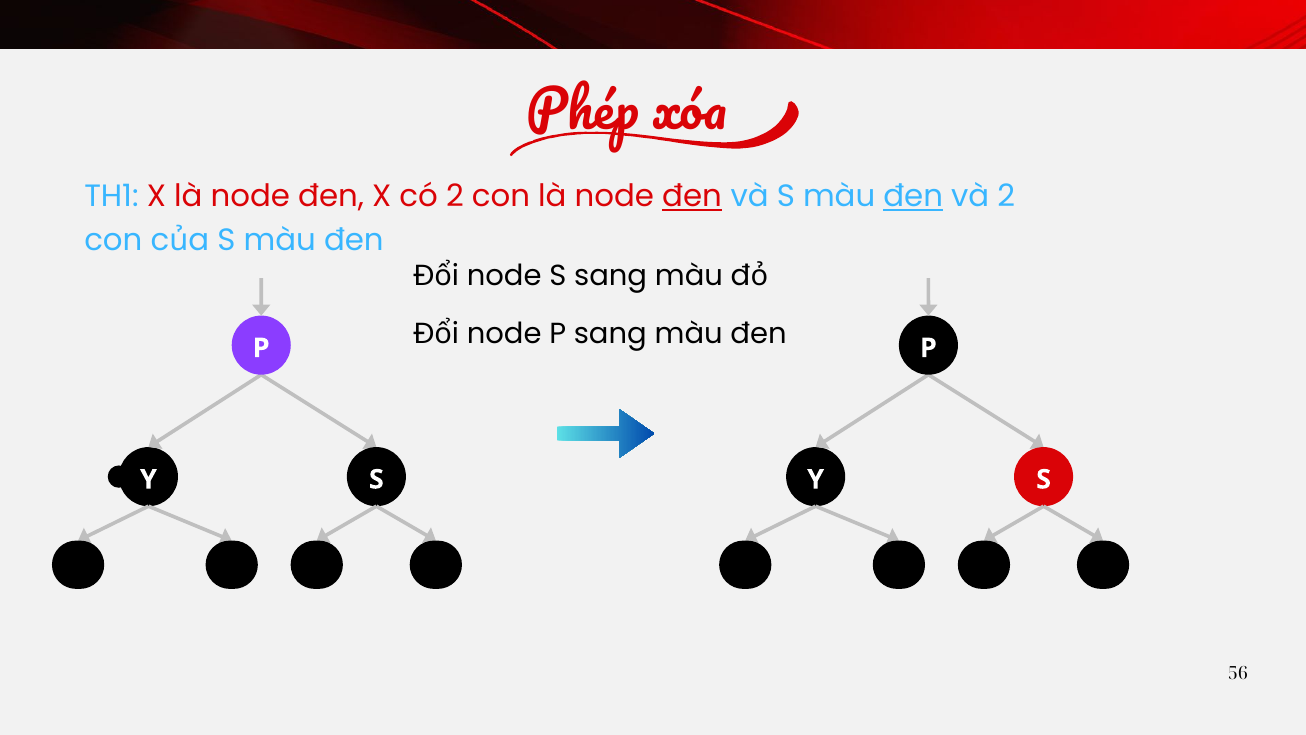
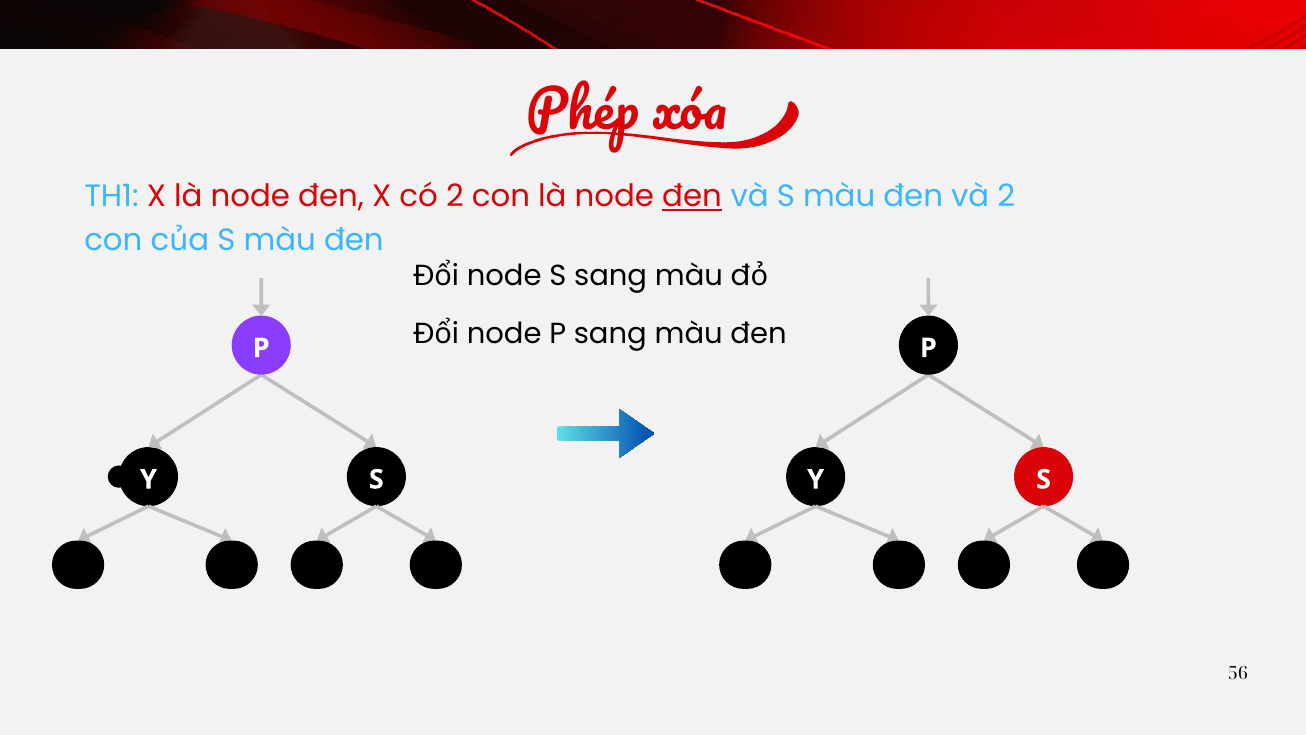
đen at (913, 197) underline: present -> none
